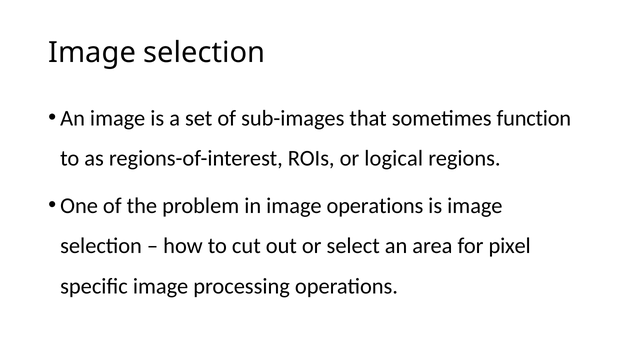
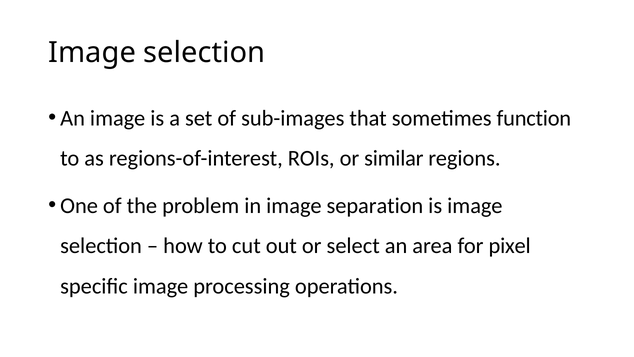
logical: logical -> similar
image operations: operations -> separation
